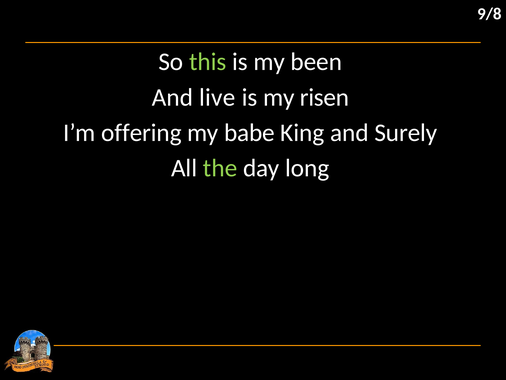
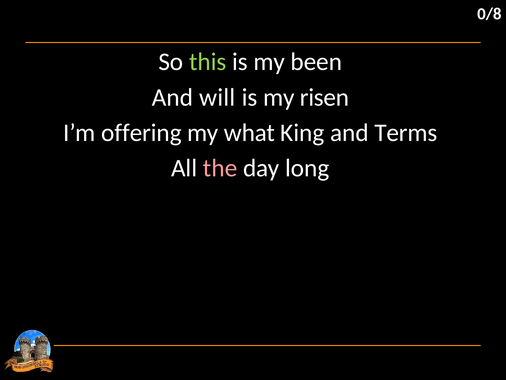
9/8: 9/8 -> 0/8
live: live -> will
babe: babe -> what
Surely: Surely -> Terms
the colour: light green -> pink
